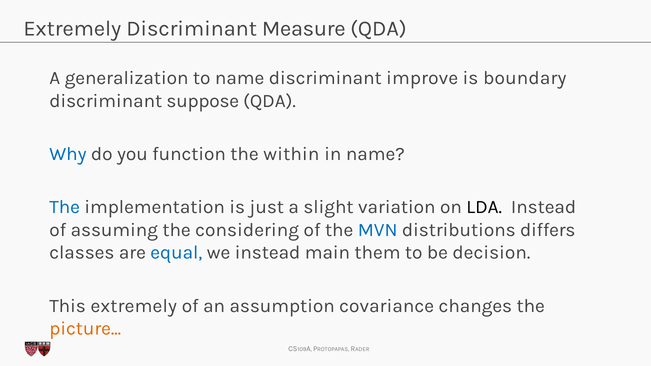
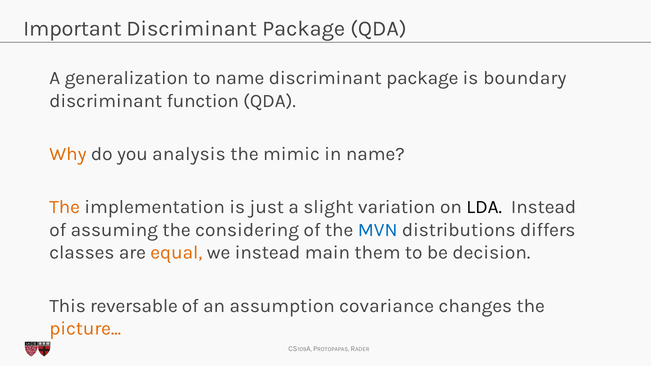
Extremely at (72, 28): Extremely -> Important
Measure at (304, 28): Measure -> Package
improve at (422, 78): improve -> package
suppose: suppose -> function
Why colour: blue -> orange
function: function -> analysis
within: within -> mimic
The at (65, 207) colour: blue -> orange
equal colour: blue -> orange
This extremely: extremely -> reversable
